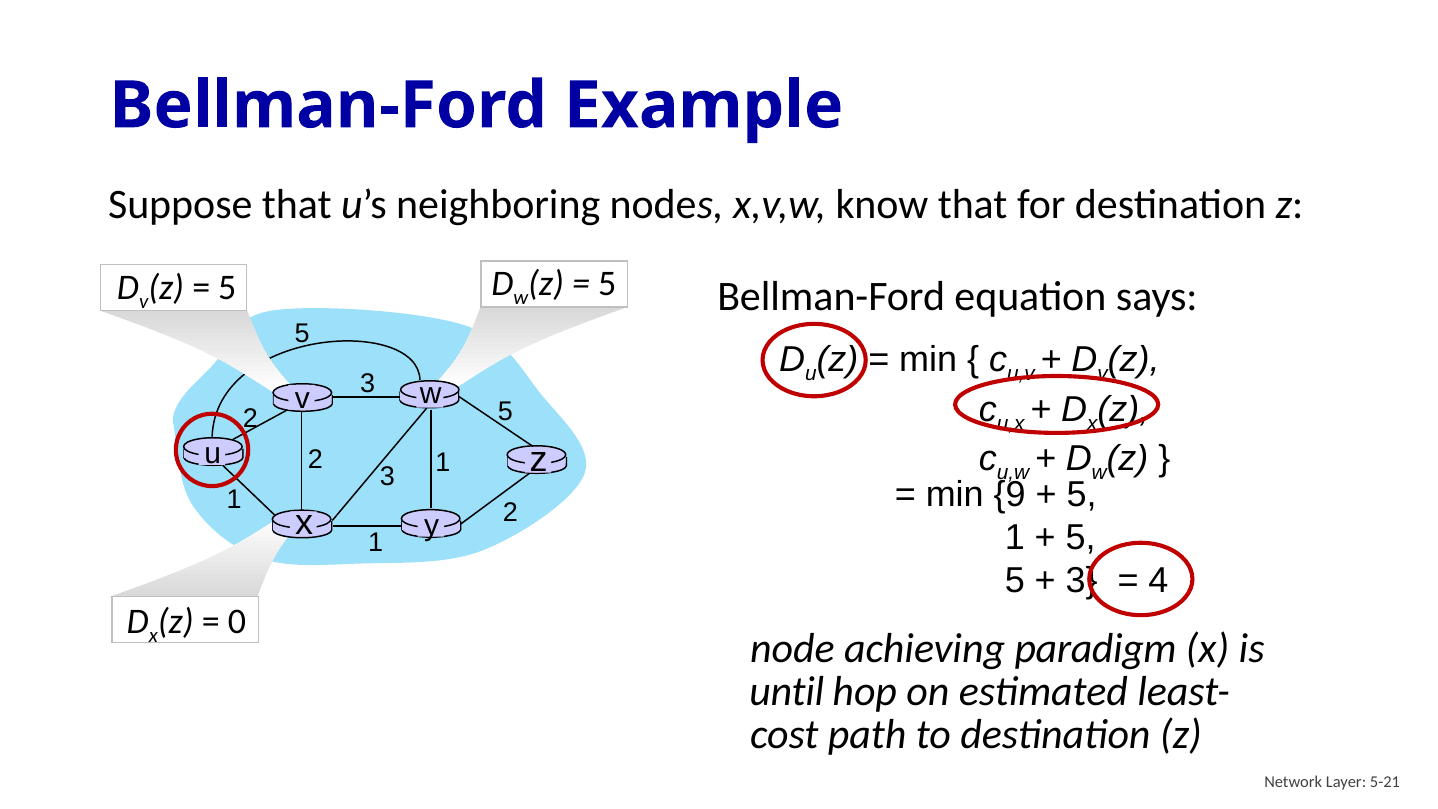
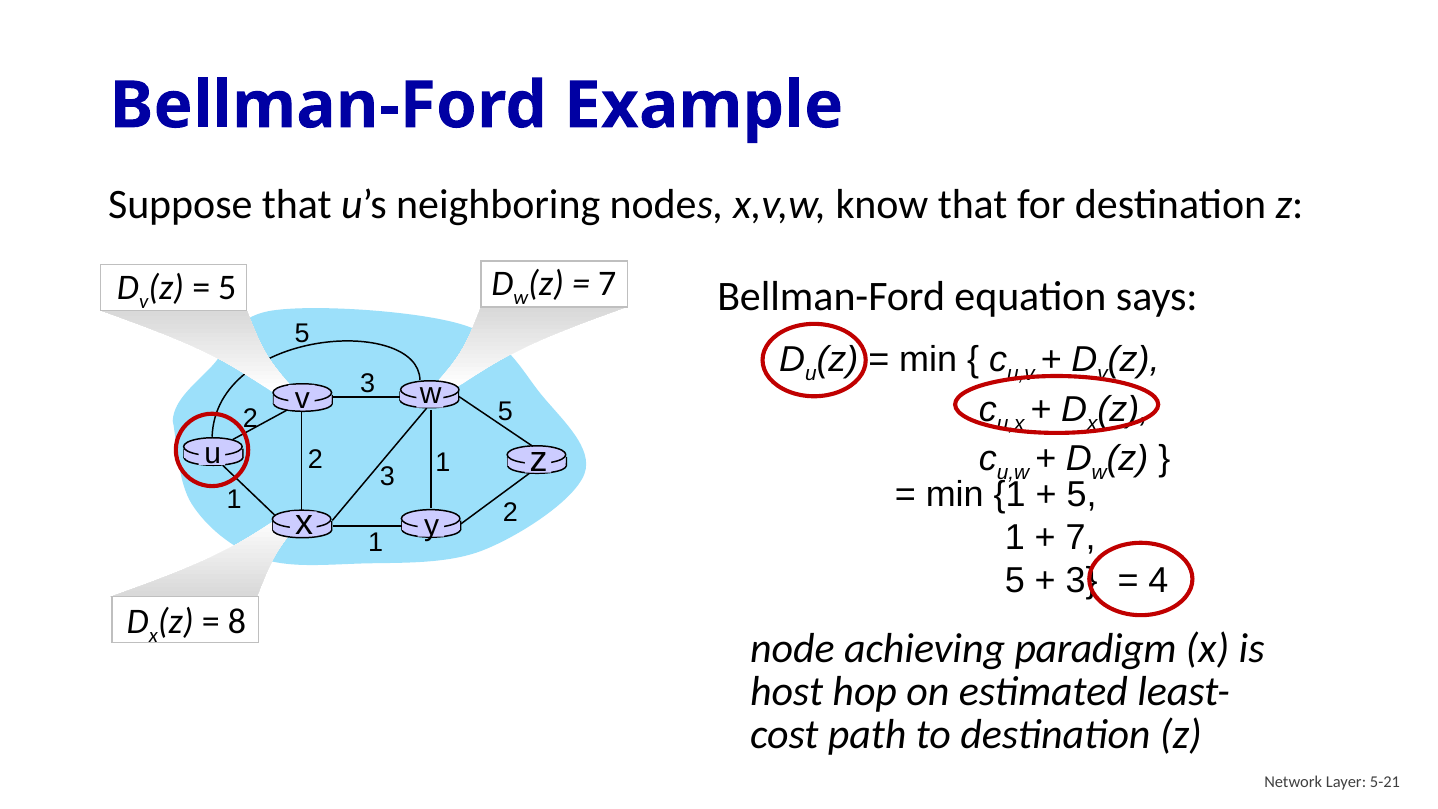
5 at (607, 284): 5 -> 7
min 9: 9 -> 1
5 at (1081, 537): 5 -> 7
0: 0 -> 8
until: until -> host
